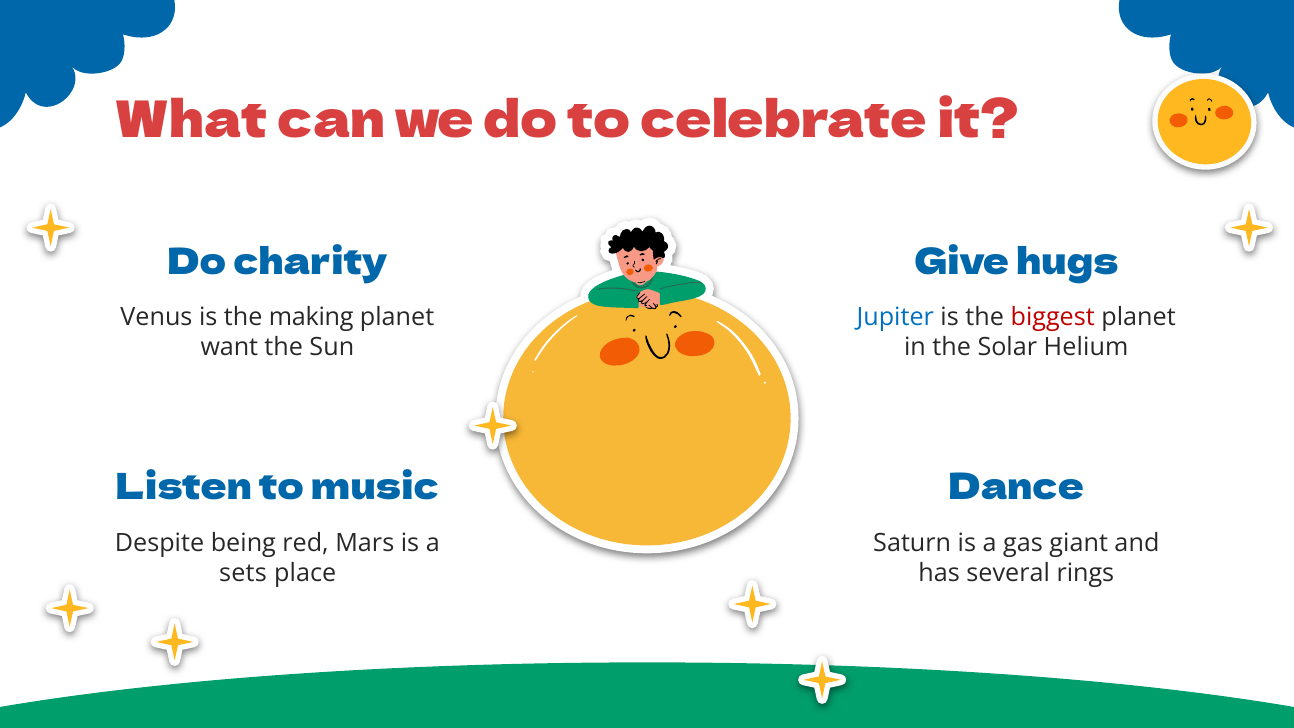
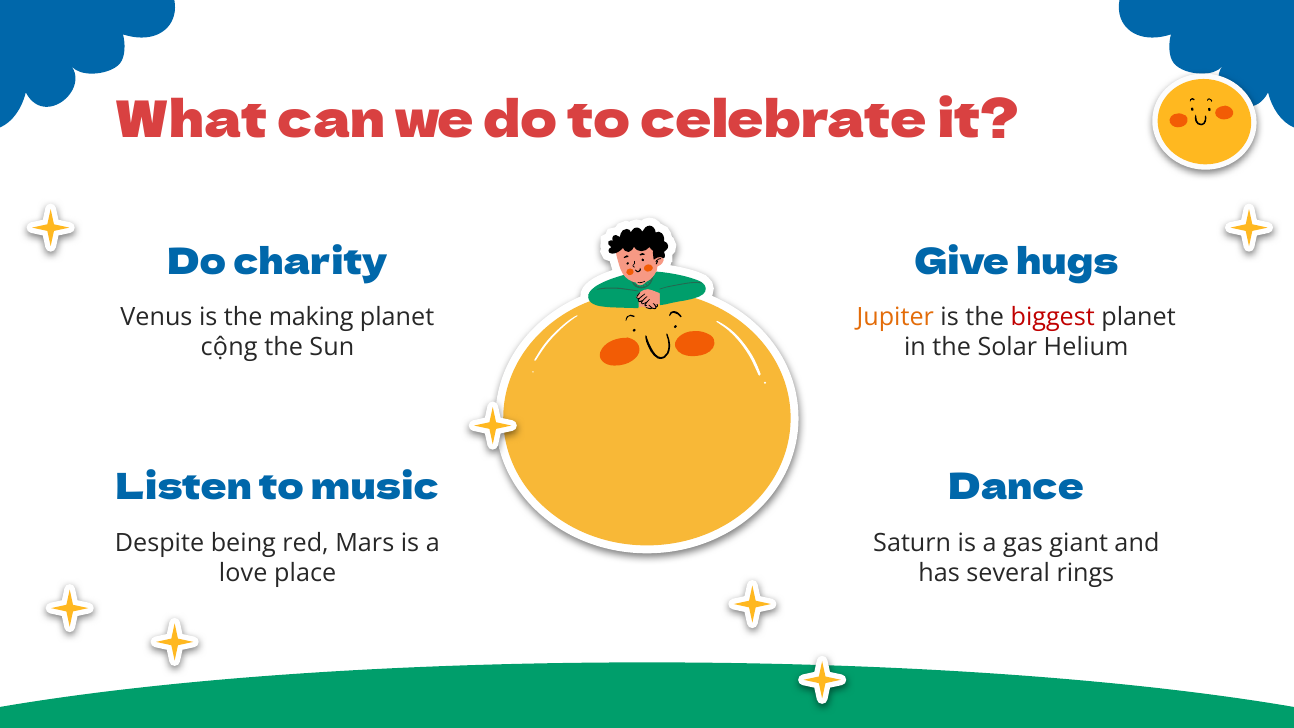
Jupiter colour: blue -> orange
want: want -> cộng
sets: sets -> love
